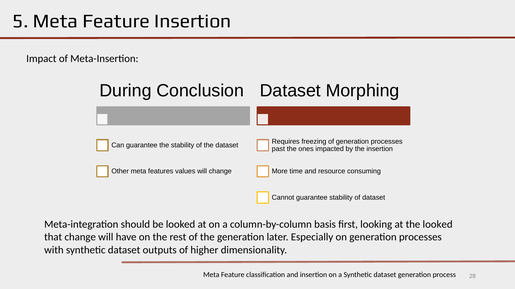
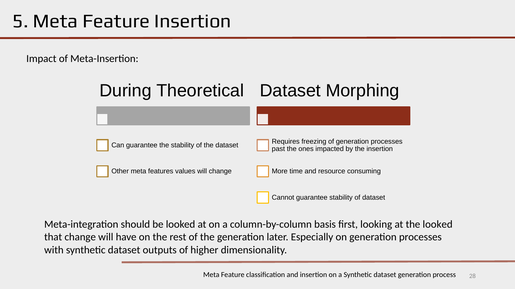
Conclusion: Conclusion -> Theoretical
